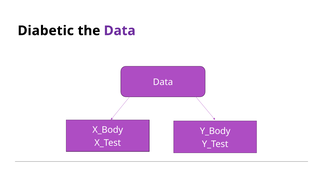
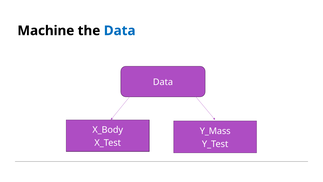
Diabetic: Diabetic -> Machine
Data at (120, 31) colour: purple -> blue
Y_Body: Y_Body -> Y_Mass
